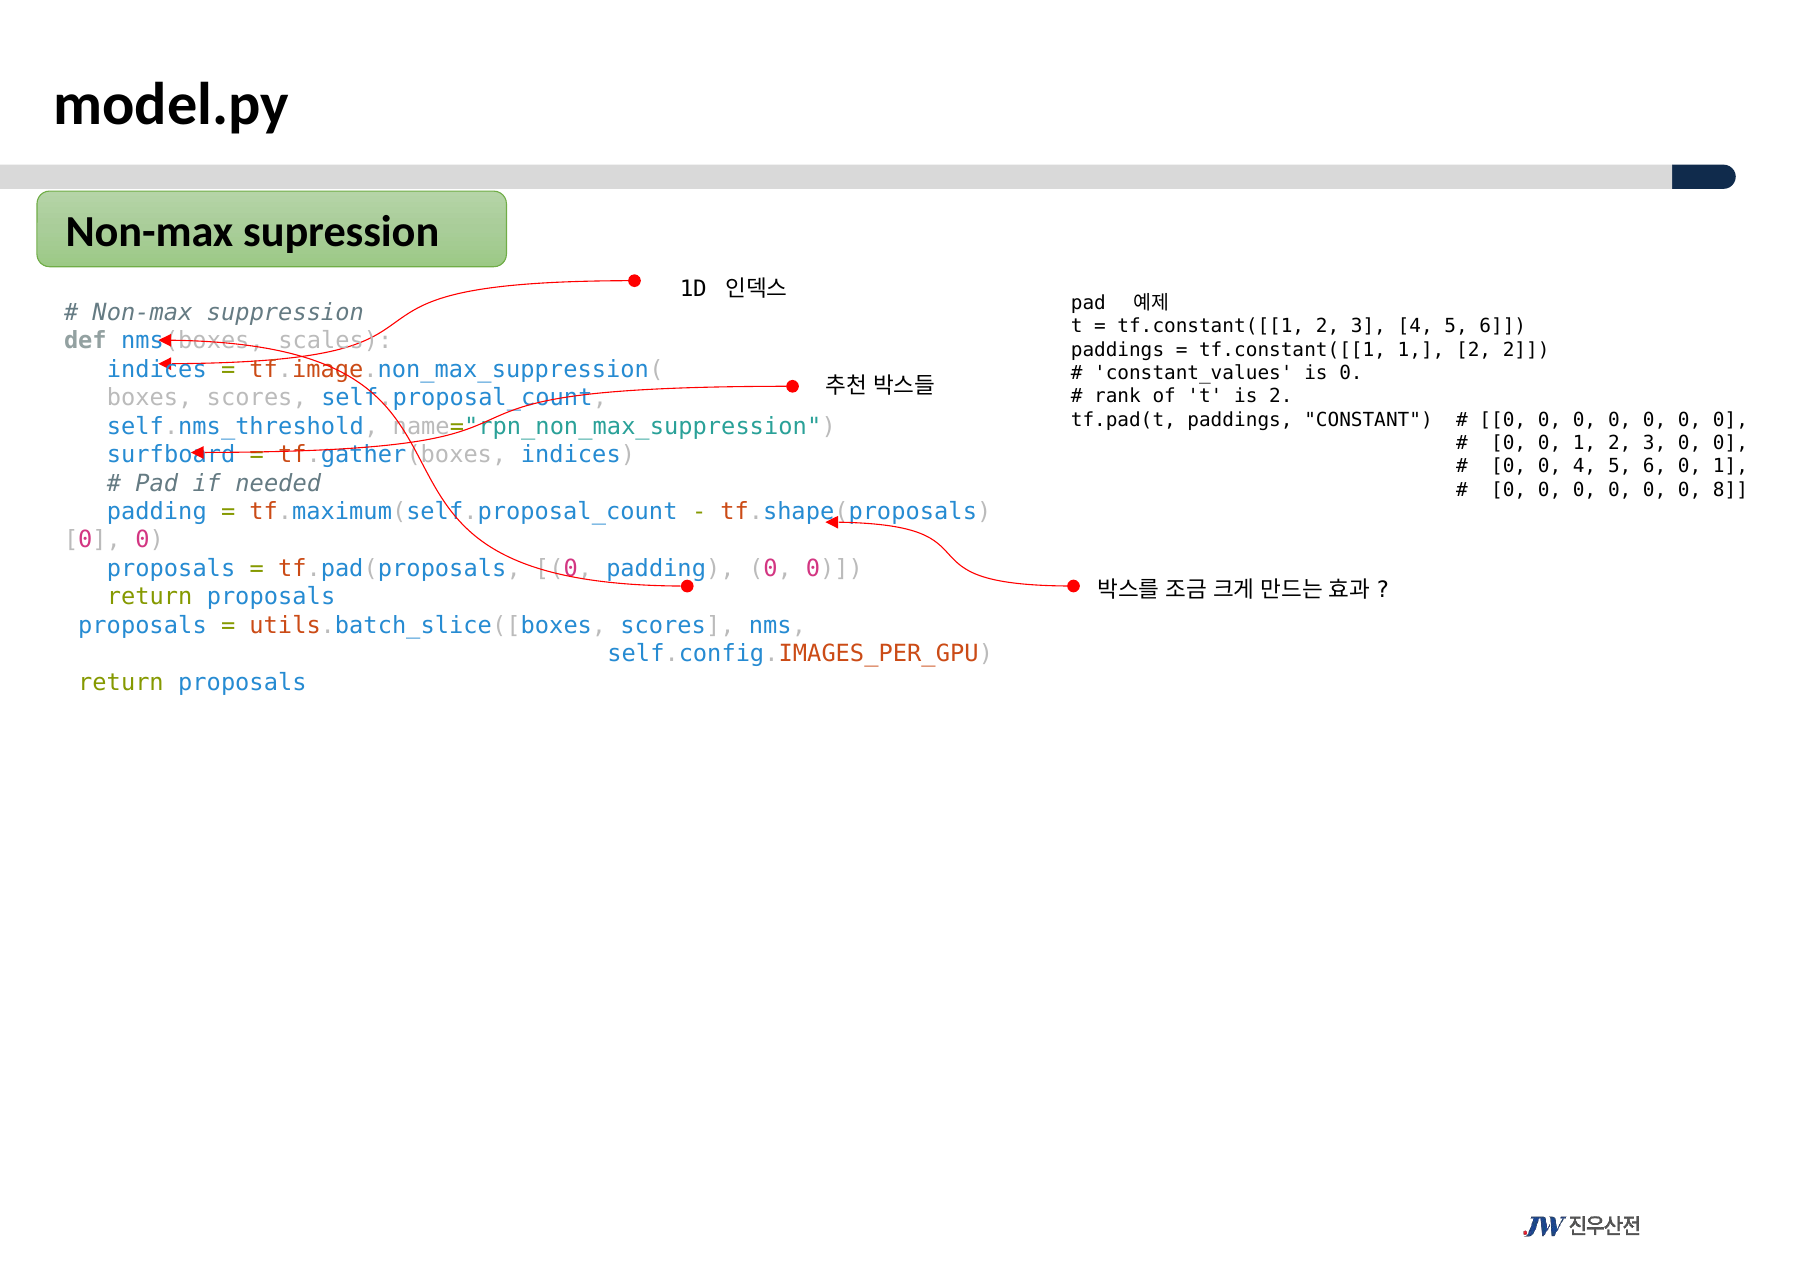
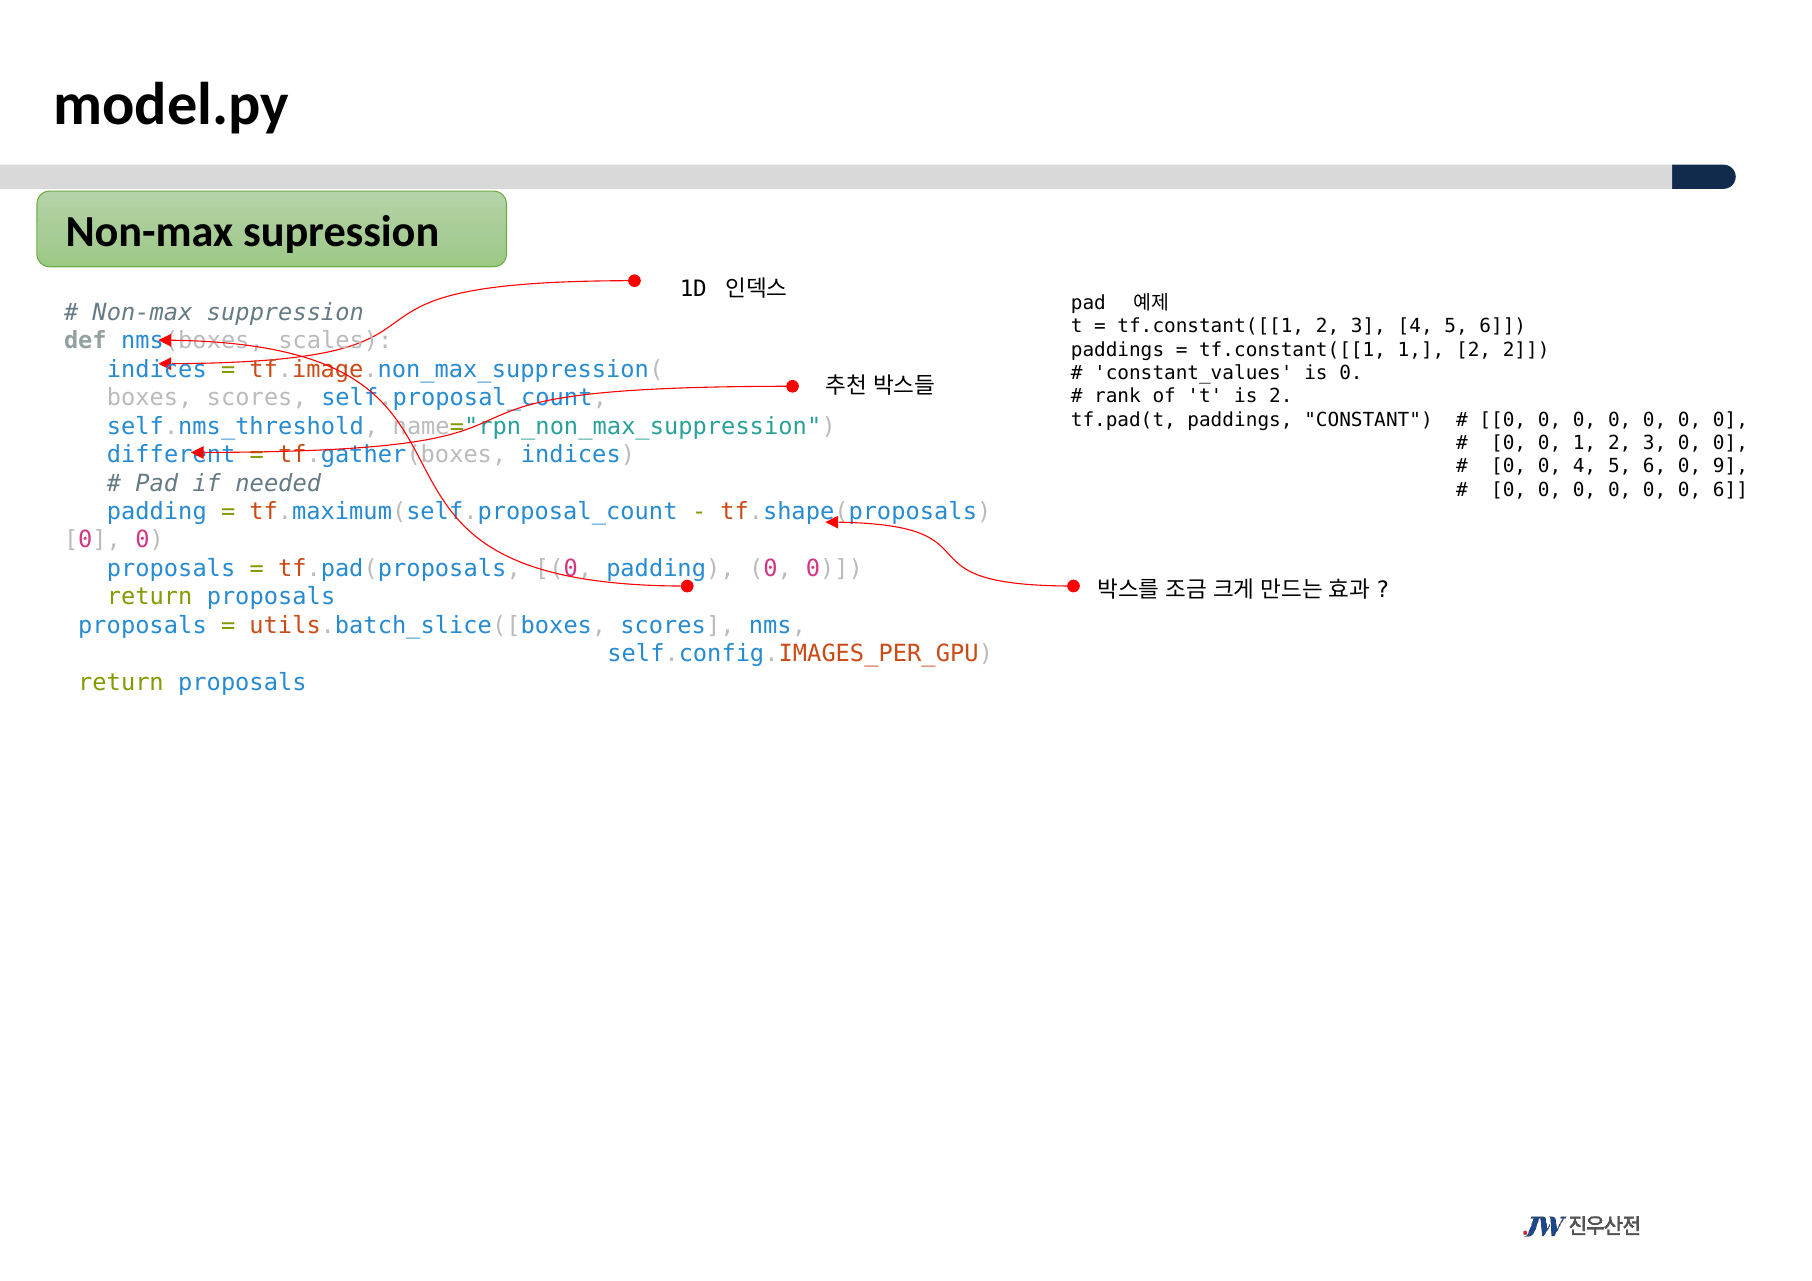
surfboard: surfboard -> different
6 0 1: 1 -> 9
0 8: 8 -> 6
